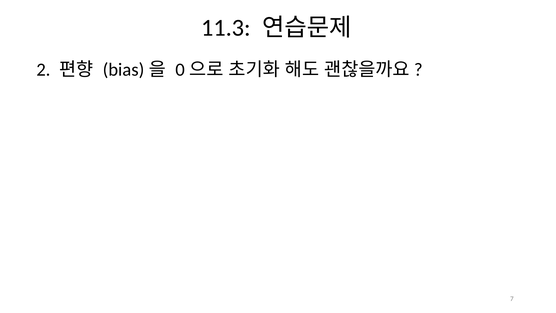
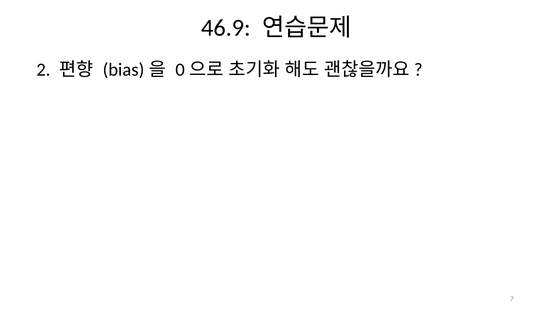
11.3: 11.3 -> 46.9
